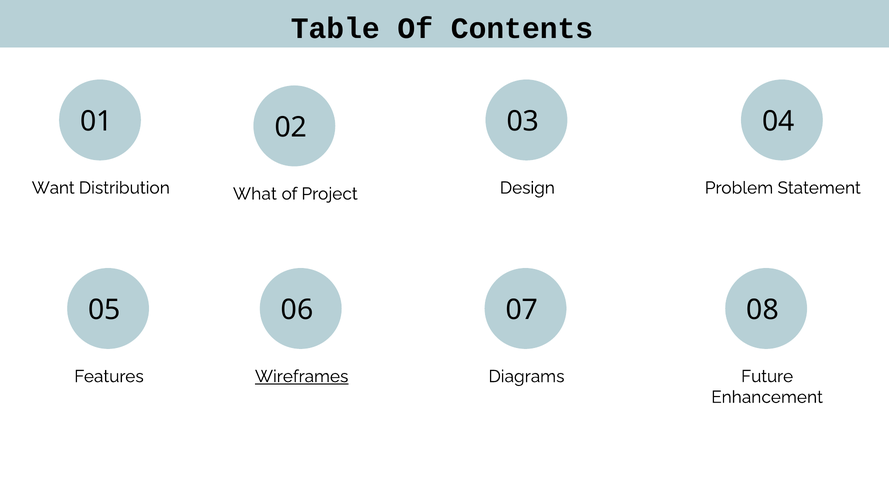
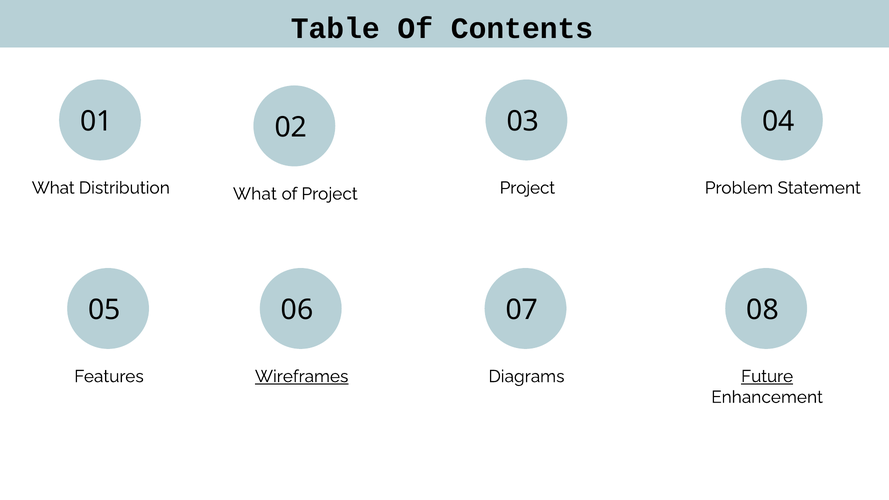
Want at (53, 188): Want -> What
Design at (527, 188): Design -> Project
Future underline: none -> present
